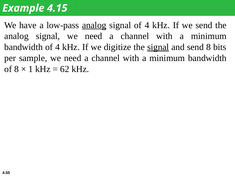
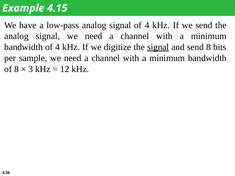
analog at (94, 25) underline: present -> none
1: 1 -> 3
62: 62 -> 12
